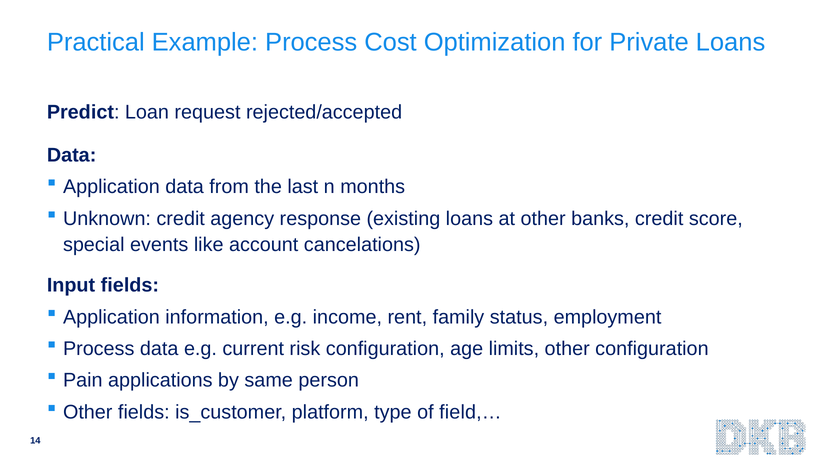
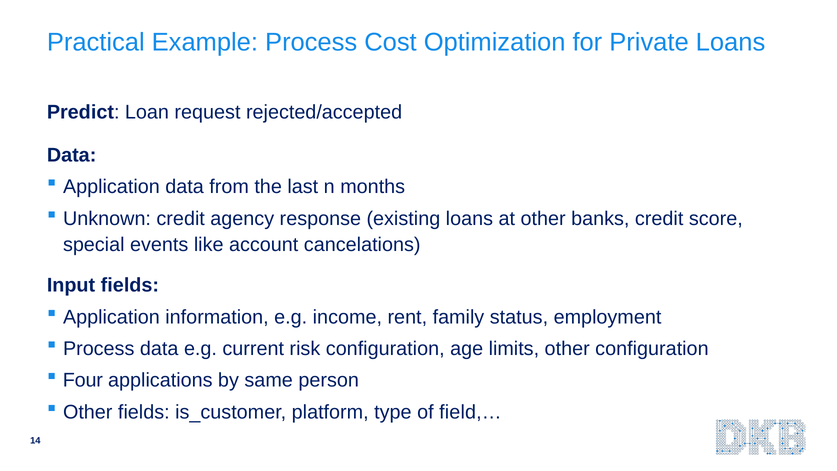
Pain: Pain -> Four
